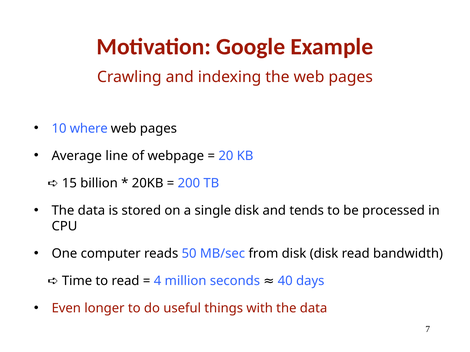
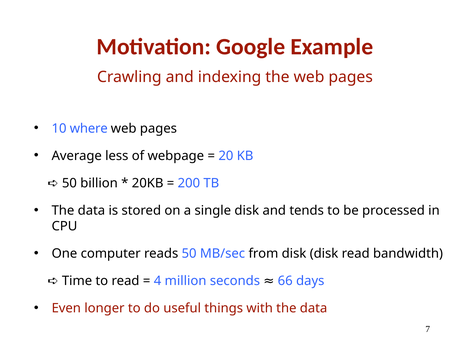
line: line -> less
15 at (69, 183): 15 -> 50
40: 40 -> 66
